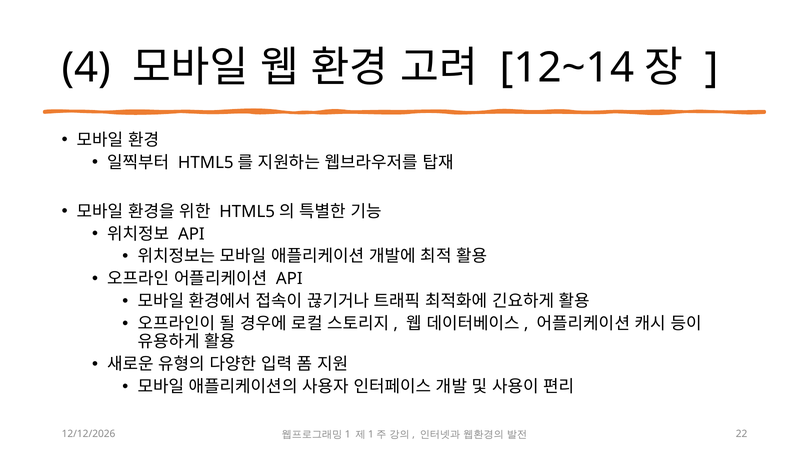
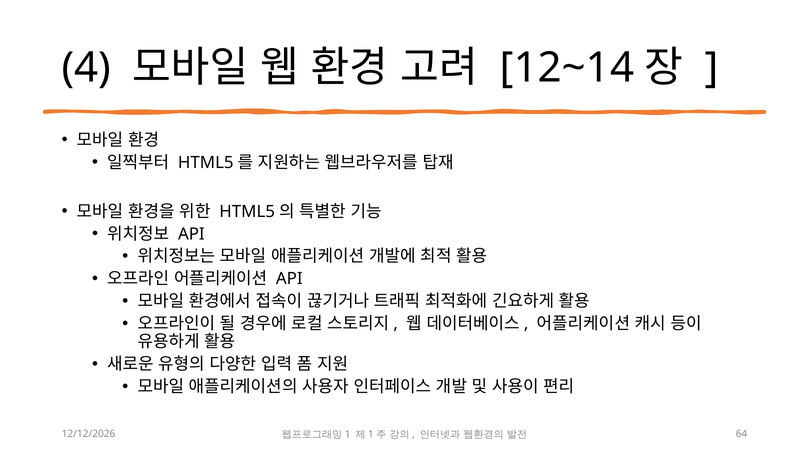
22: 22 -> 64
